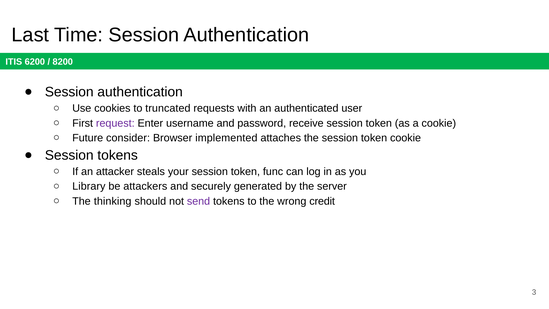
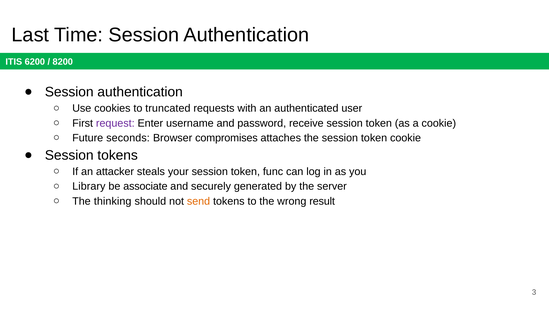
consider: consider -> seconds
implemented: implemented -> compromises
attackers: attackers -> associate
send colour: purple -> orange
credit: credit -> result
